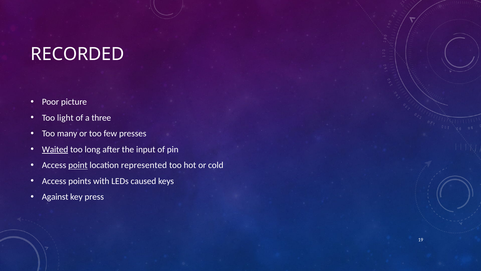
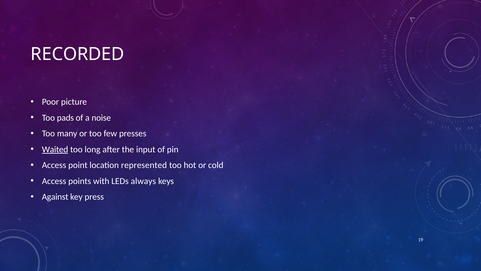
light: light -> pads
three: three -> noise
point underline: present -> none
caused: caused -> always
